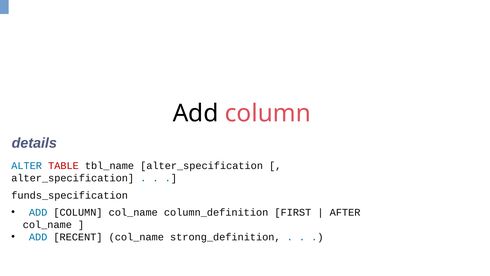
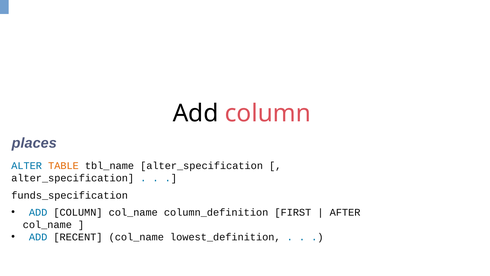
details: details -> places
TABLE colour: red -> orange
strong_definition: strong_definition -> lowest_definition
